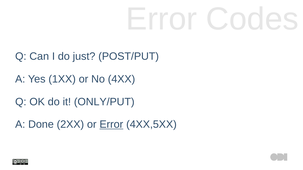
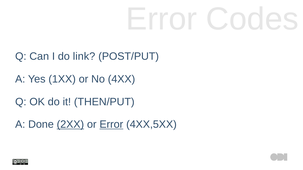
just: just -> link
ONLY/PUT: ONLY/PUT -> THEN/PUT
2XX underline: none -> present
